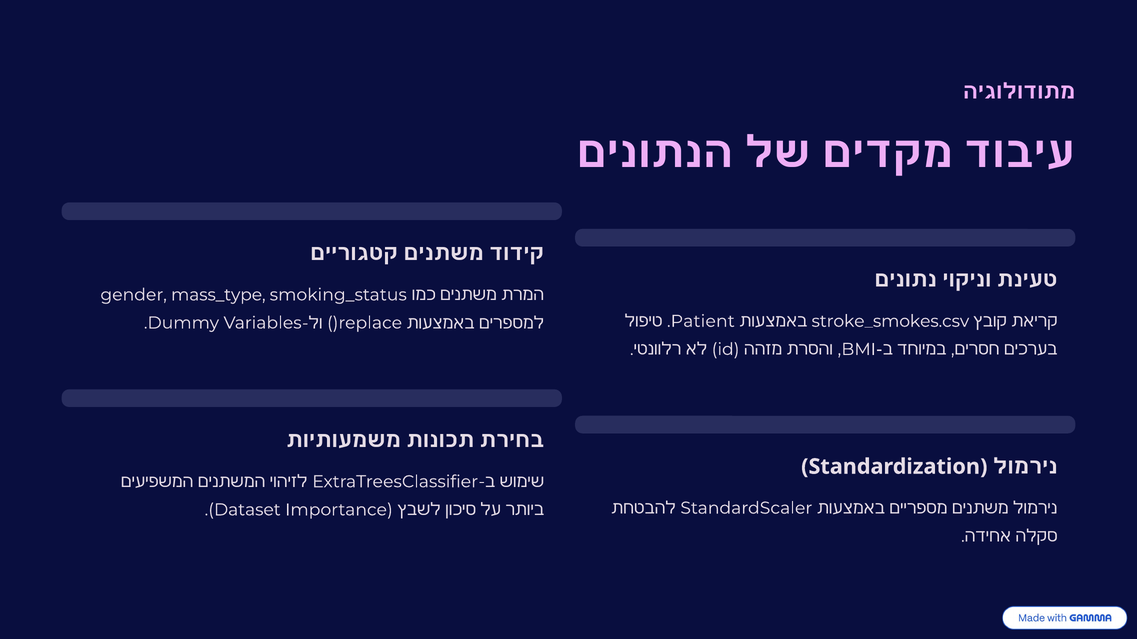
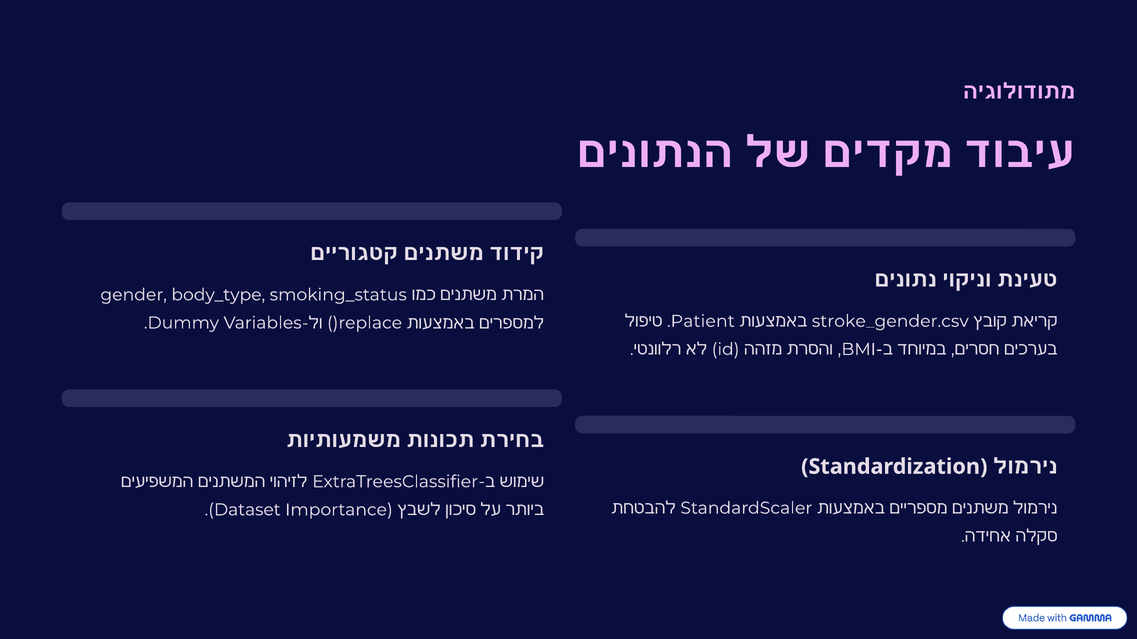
mass_type: mass_type -> body_type
stroke_smokes.csv: stroke_smokes.csv -> stroke_gender.csv
